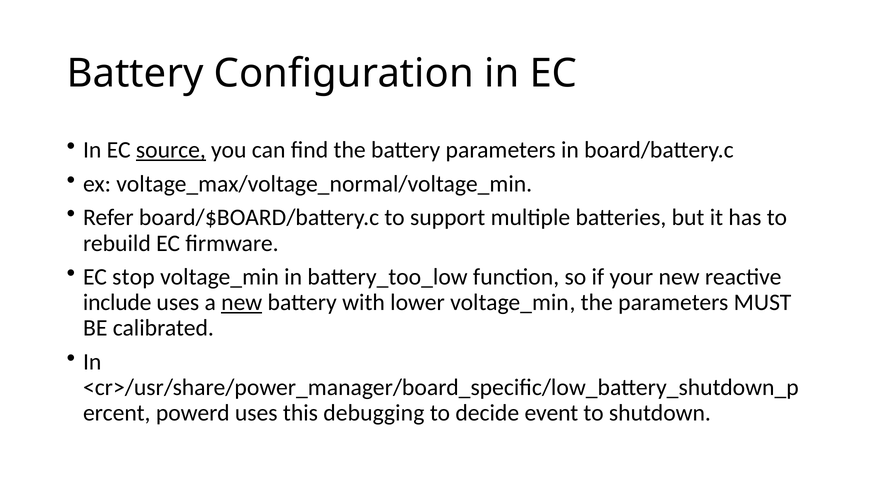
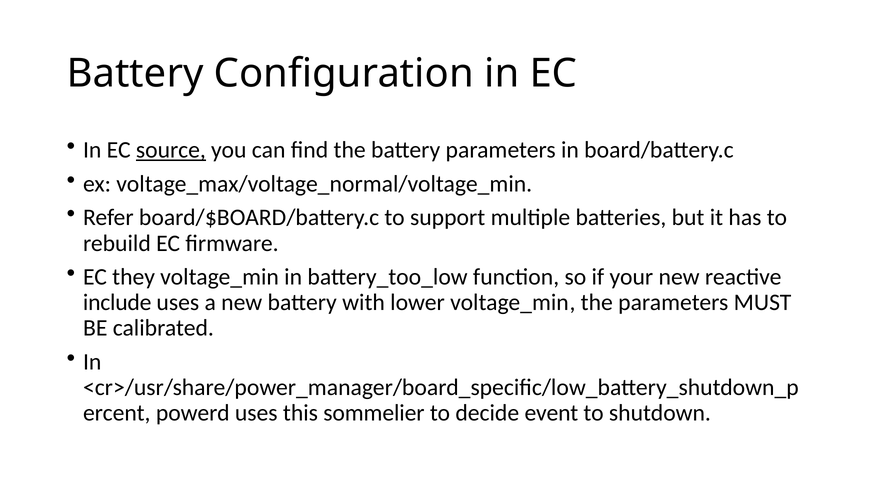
stop: stop -> they
new at (242, 302) underline: present -> none
debugging: debugging -> sommelier
